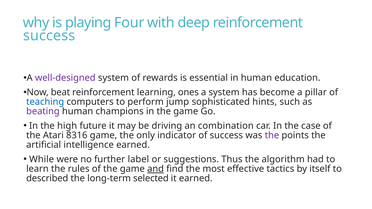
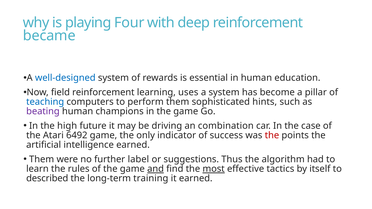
success at (49, 36): success -> became
well-designed colour: purple -> blue
beat: beat -> field
ones: ones -> uses
perform jump: jump -> them
8316: 8316 -> 6492
the at (272, 136) colour: purple -> red
While at (42, 160): While -> Them
most underline: none -> present
selected: selected -> training
